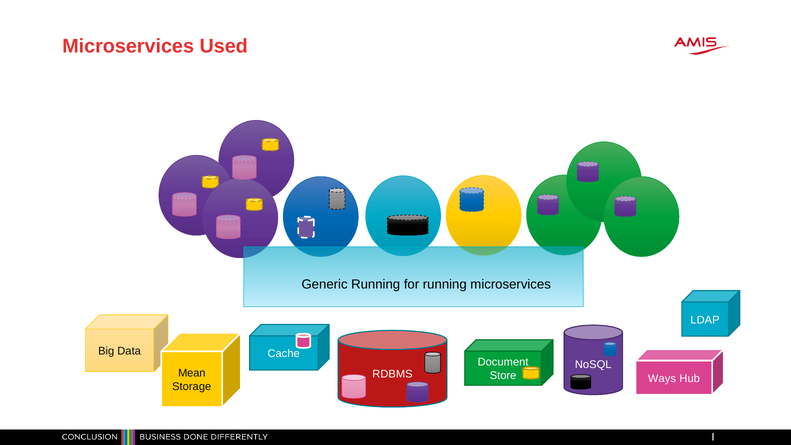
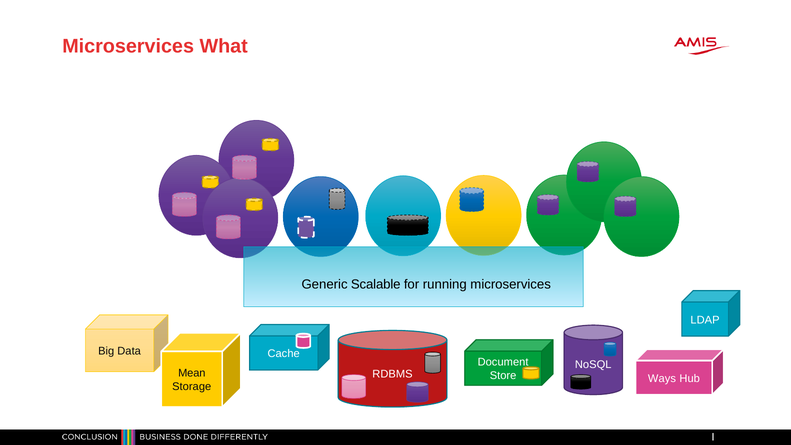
Used: Used -> What
Generic Running: Running -> Scalable
